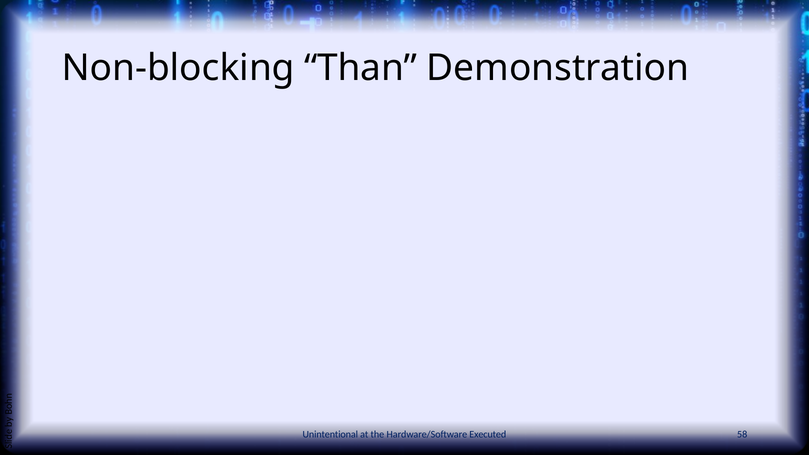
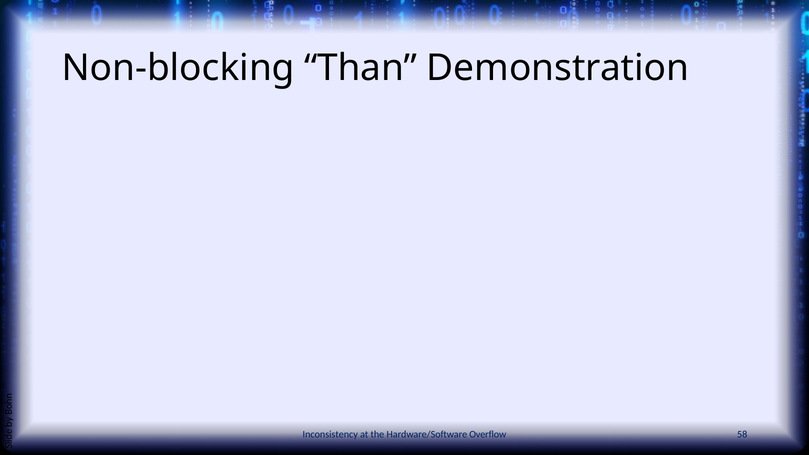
Unintentional: Unintentional -> Inconsistency
Executed: Executed -> Overflow
